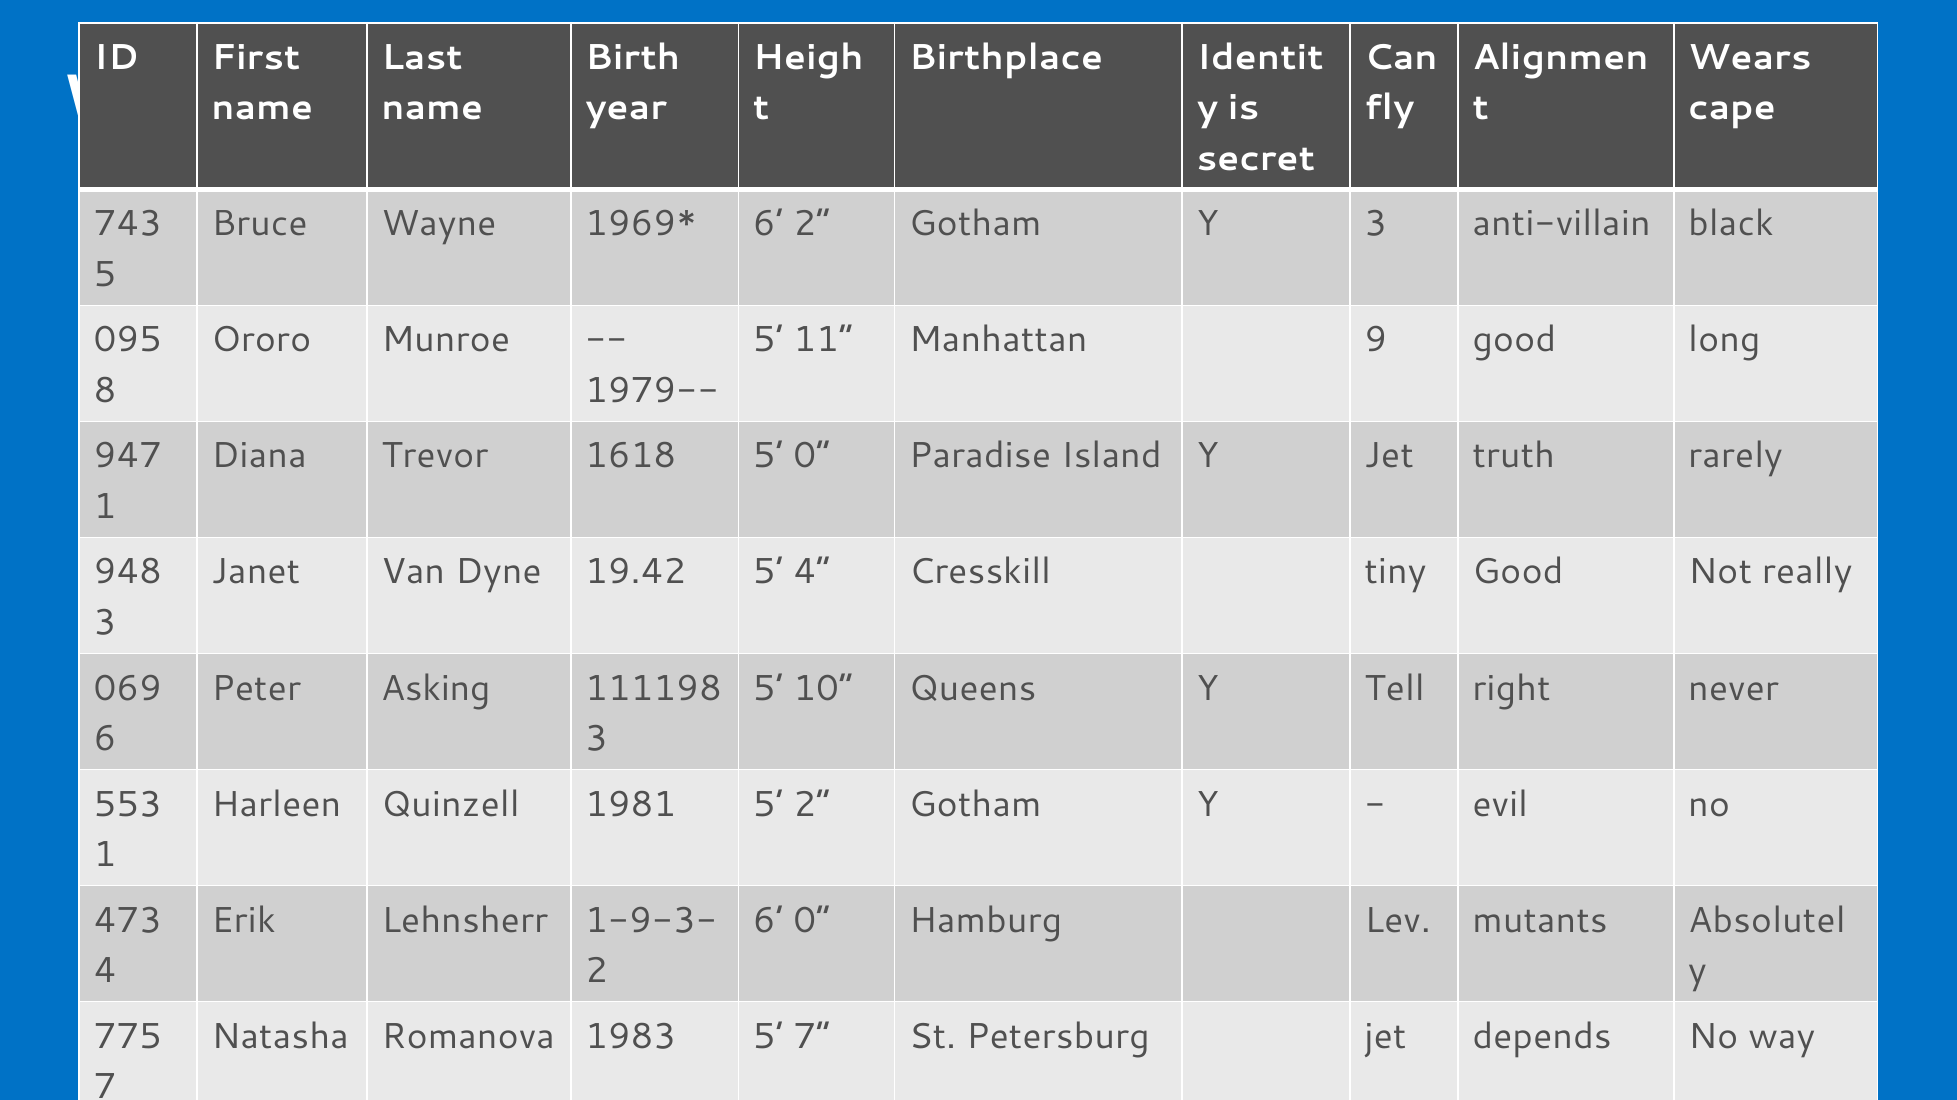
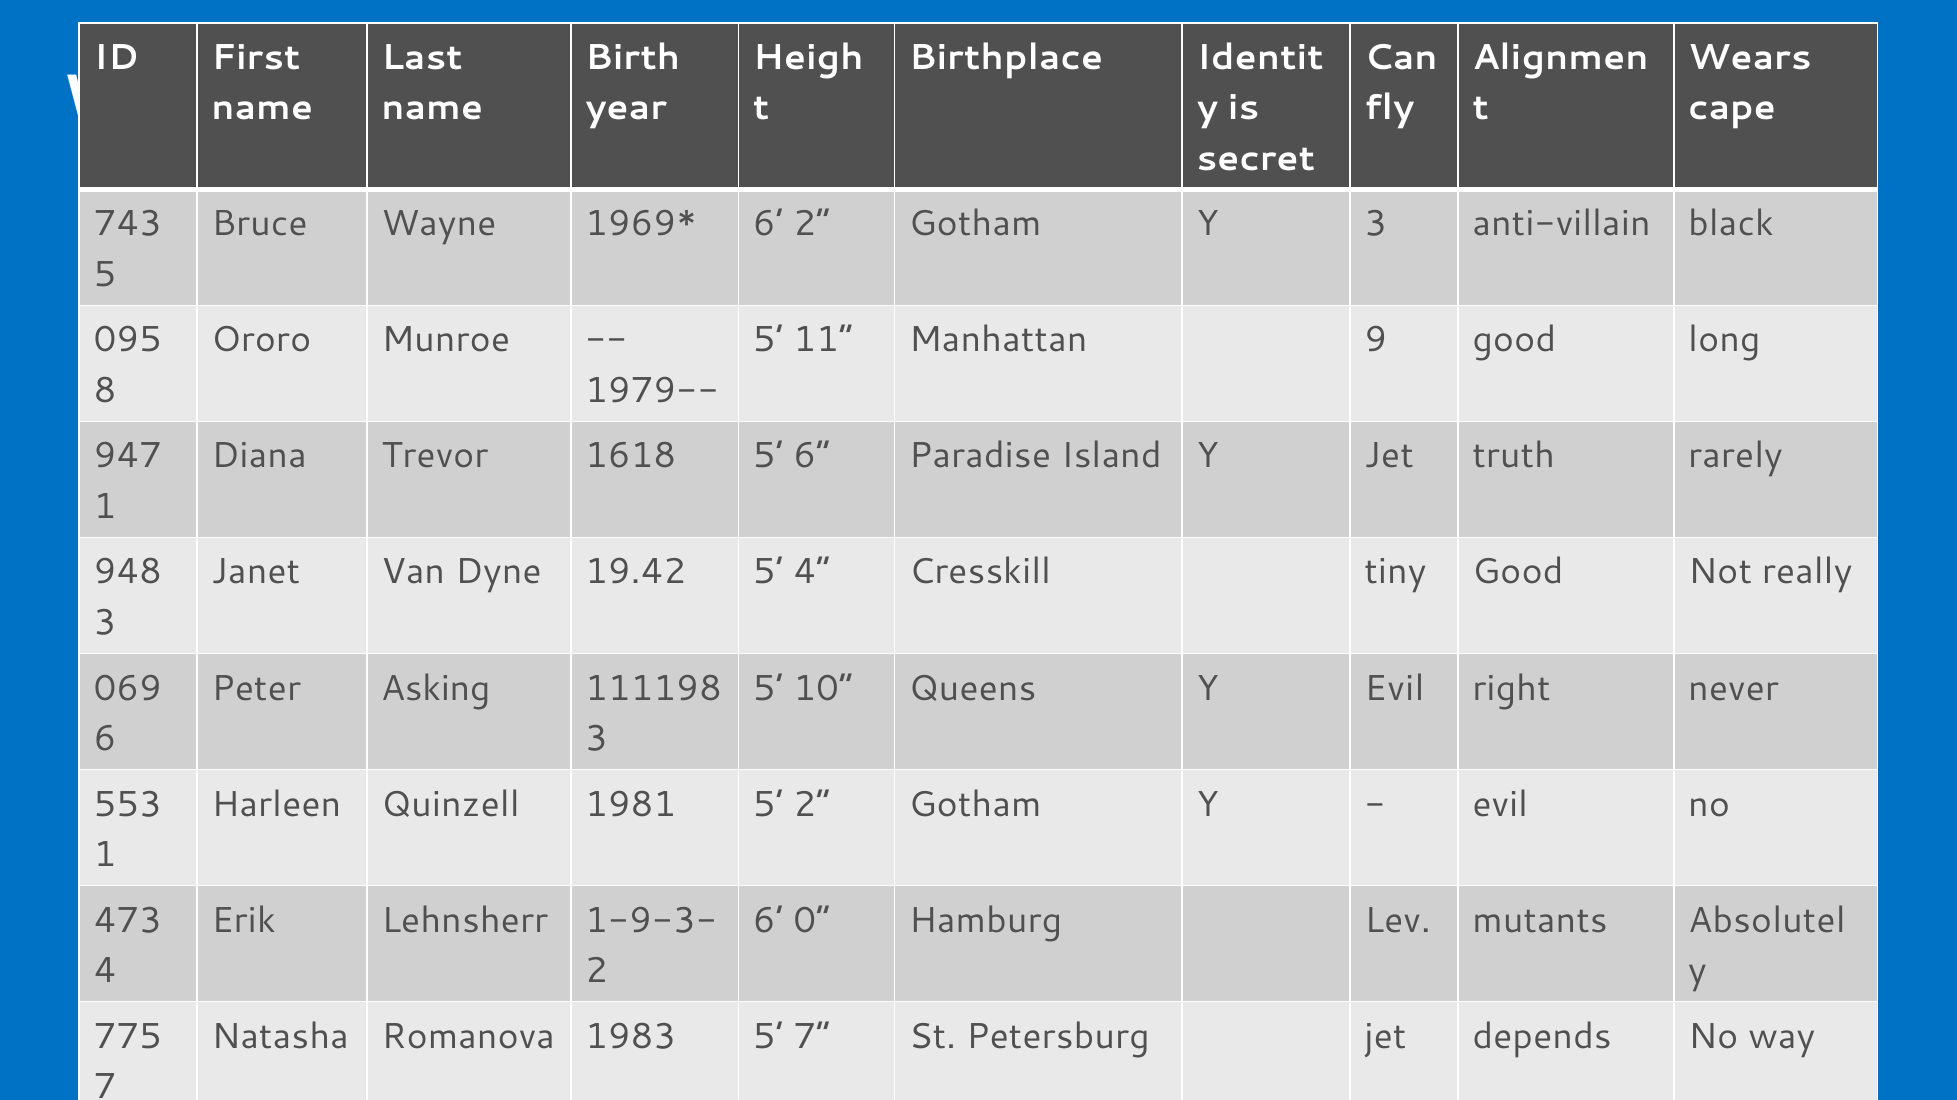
1618 5 0: 0 -> 6
Y Tell: Tell -> Evil
